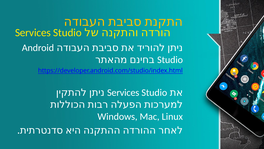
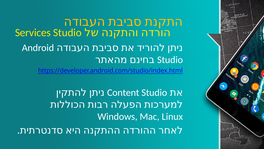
Services at (123, 92): Services -> Content
